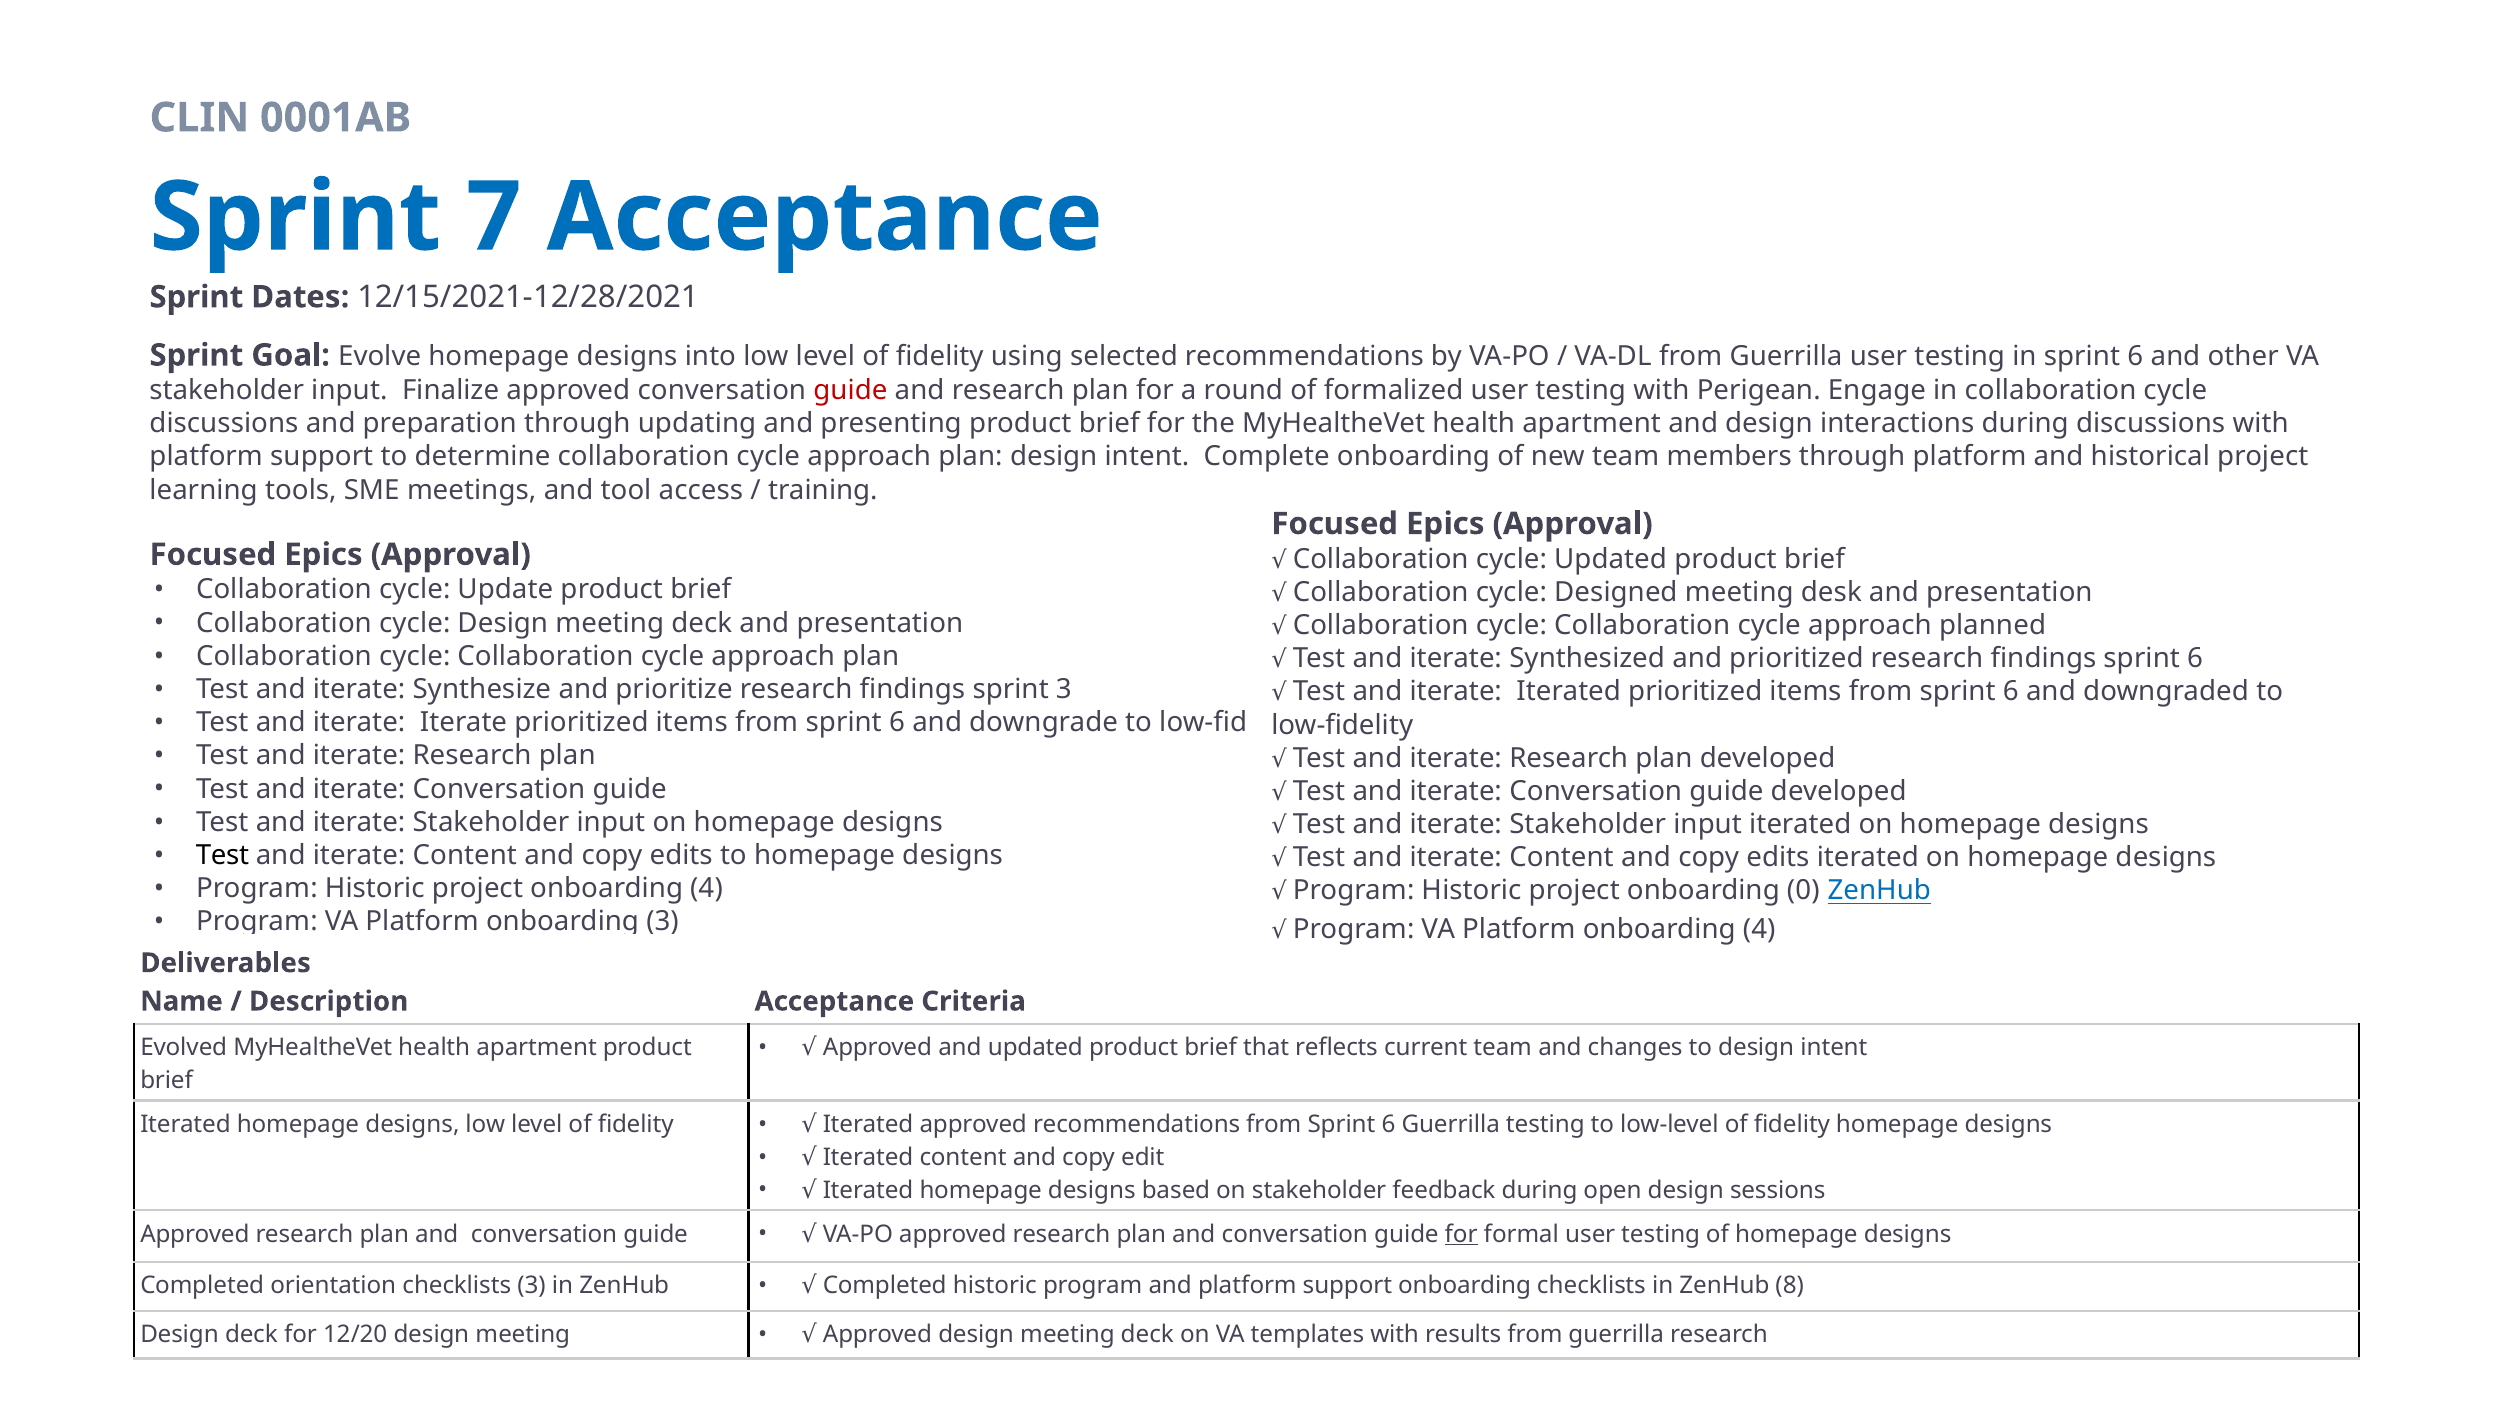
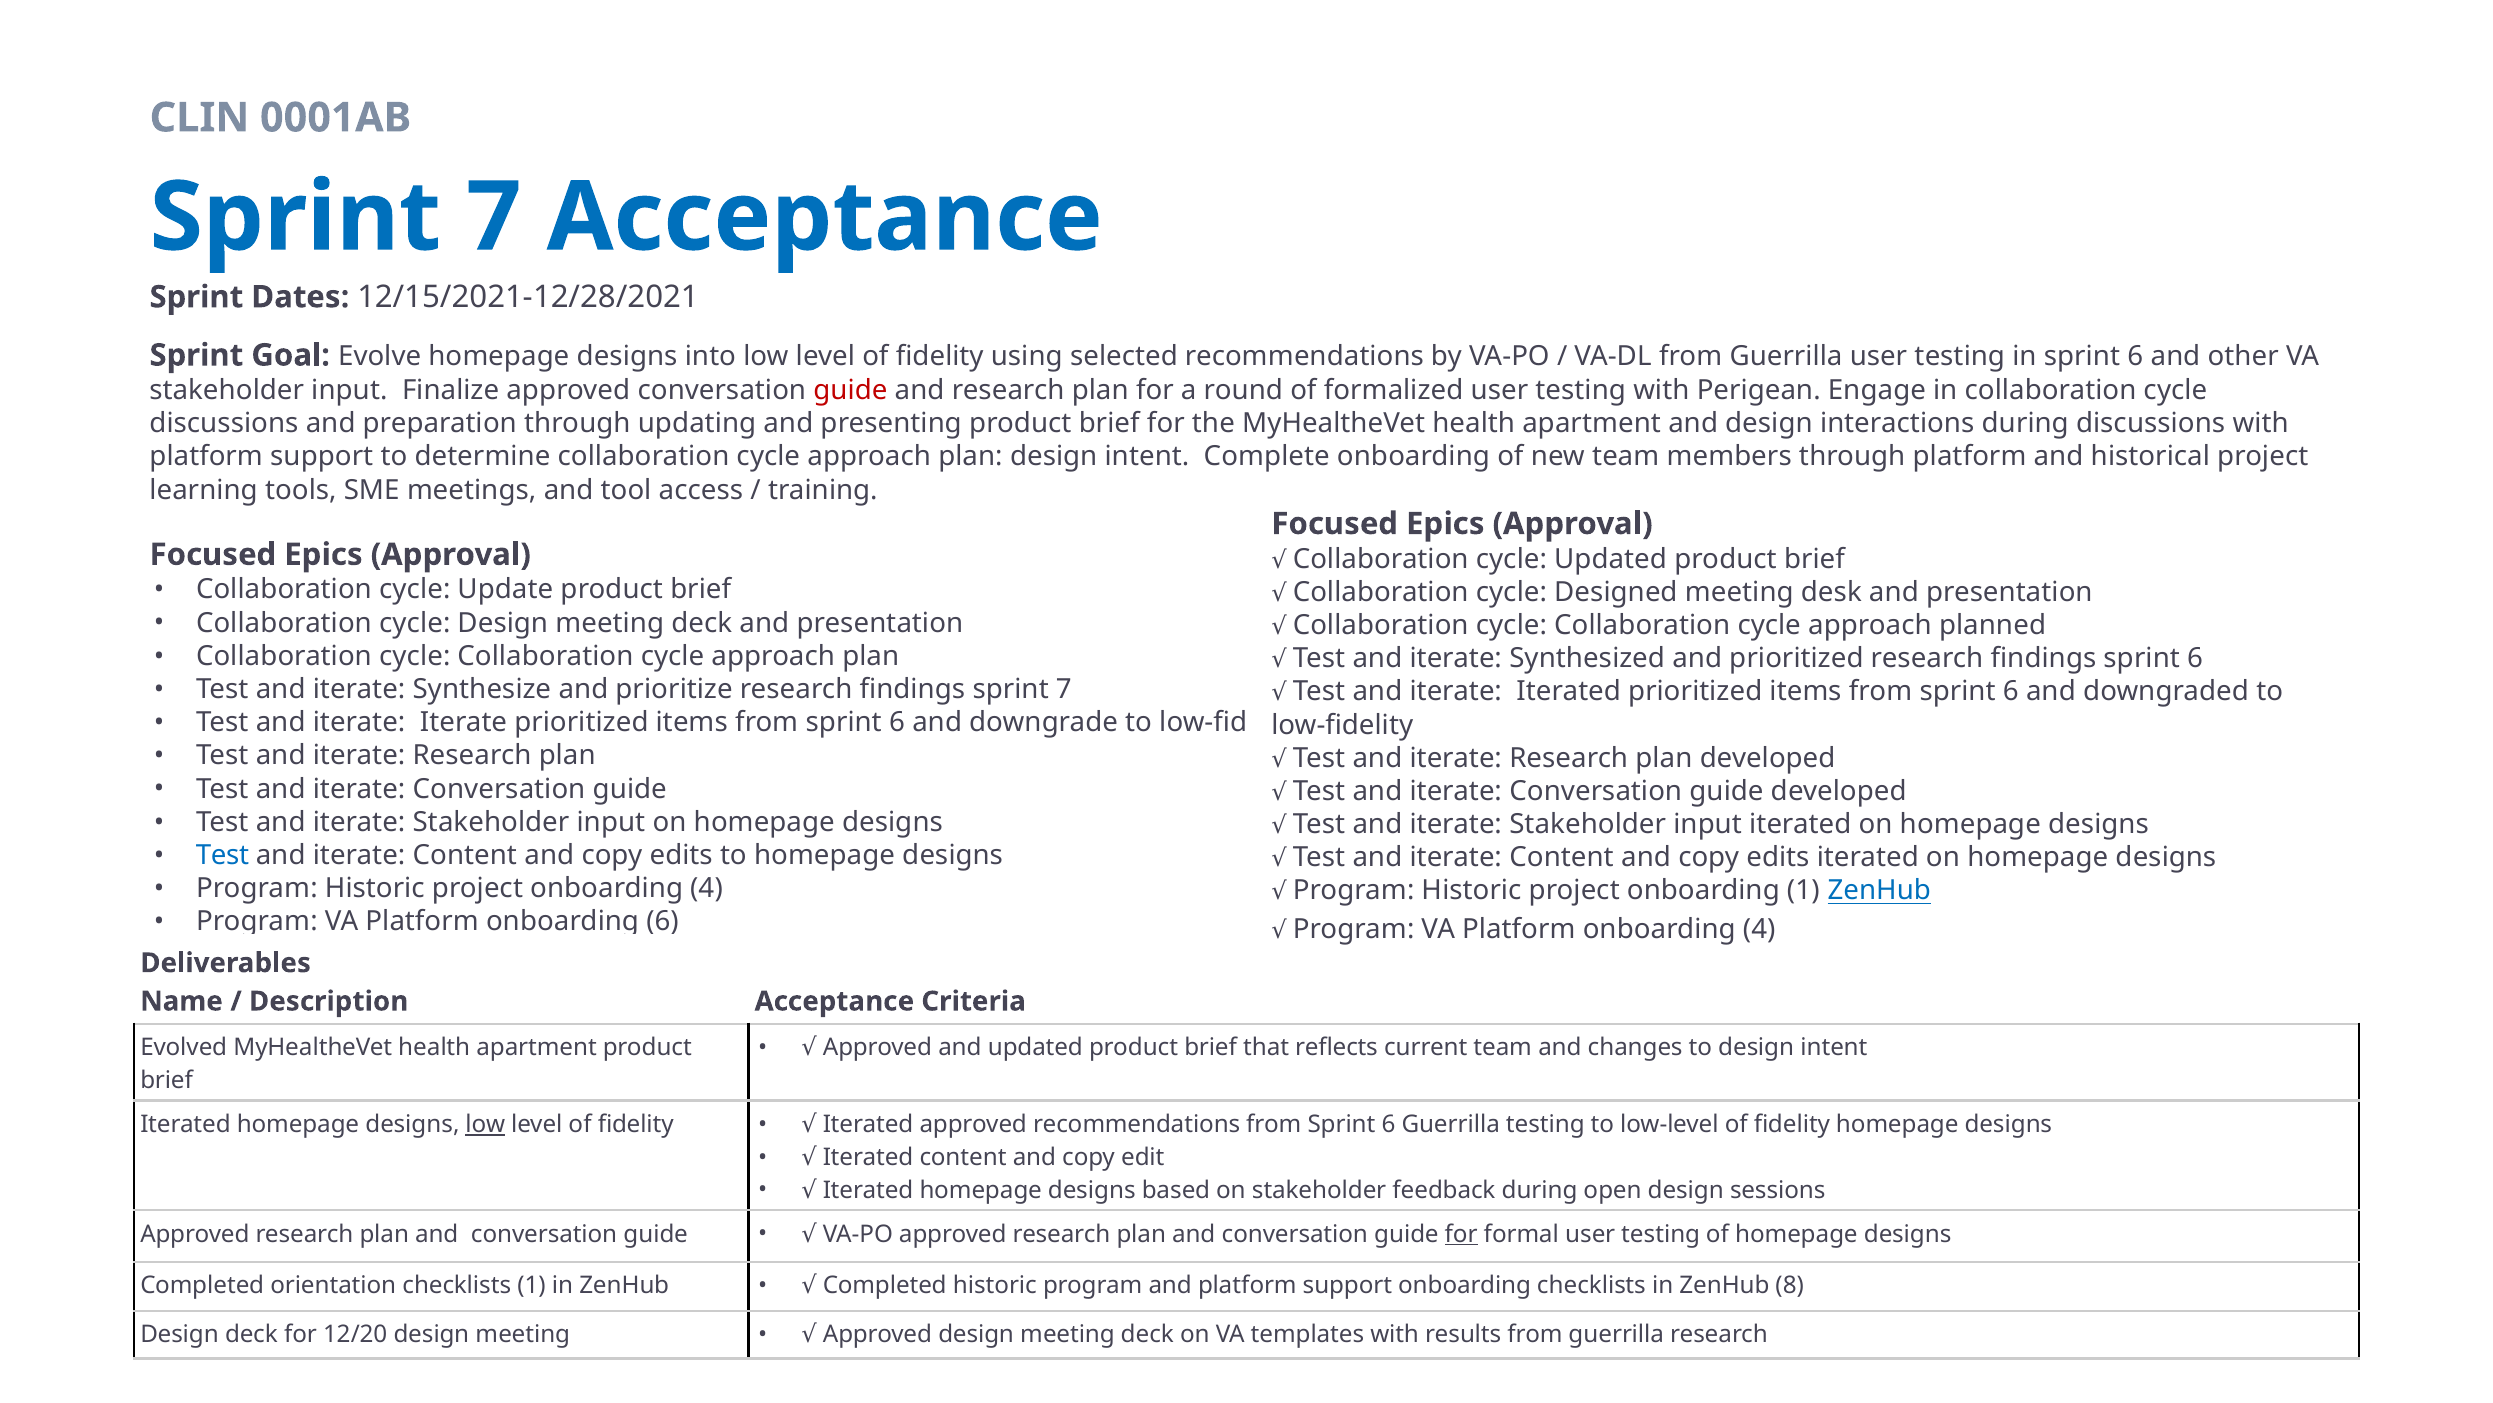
findings sprint 3: 3 -> 7
Test at (222, 855) colour: black -> blue
onboarding 0: 0 -> 1
onboarding 3: 3 -> 6
low at (485, 1124) underline: none -> present
checklists 3: 3 -> 1
